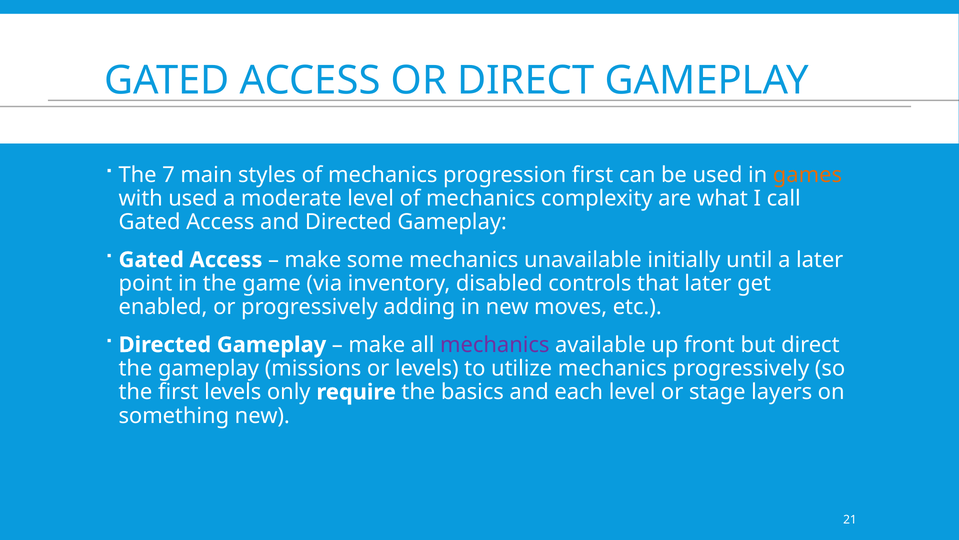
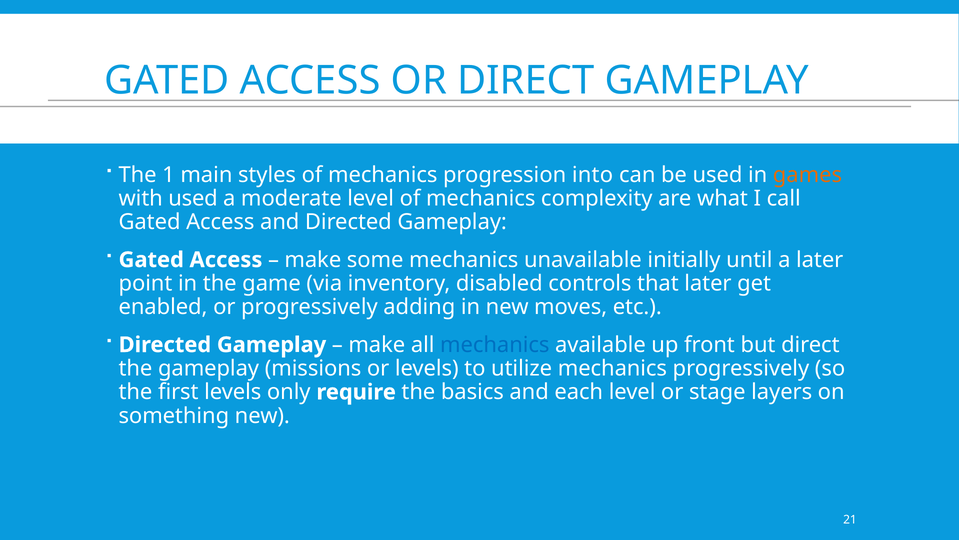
7: 7 -> 1
progression first: first -> into
mechanics at (495, 345) colour: purple -> blue
